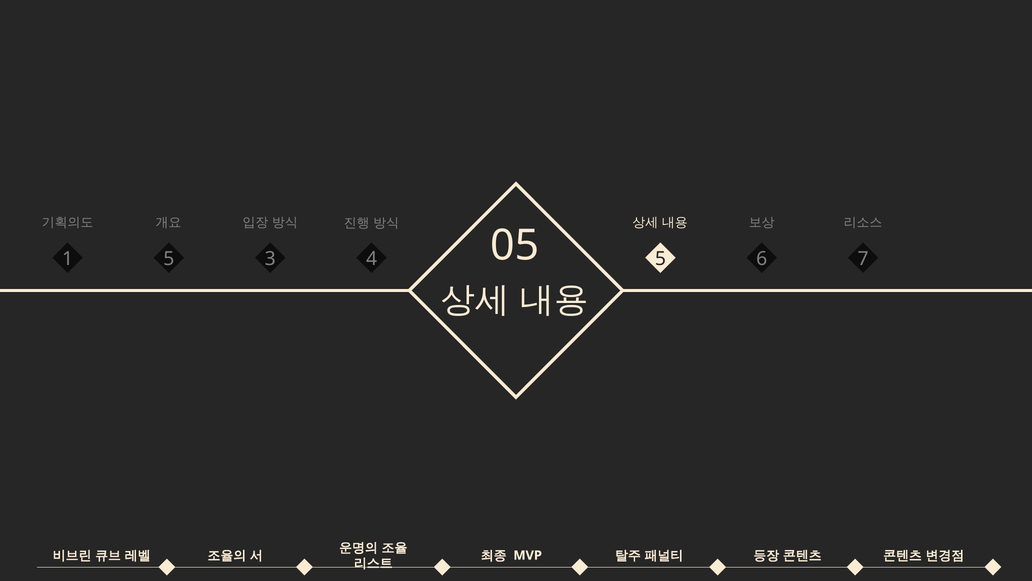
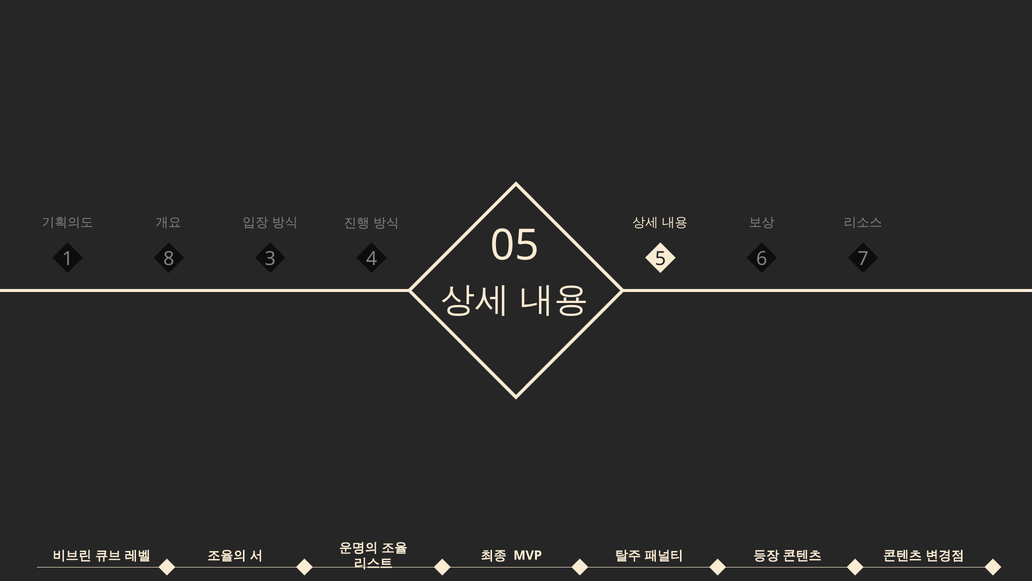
1 5: 5 -> 8
